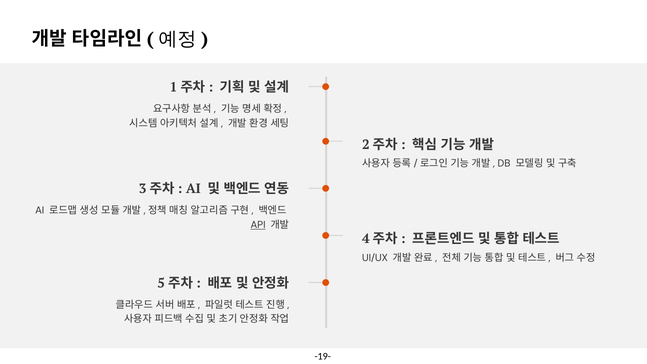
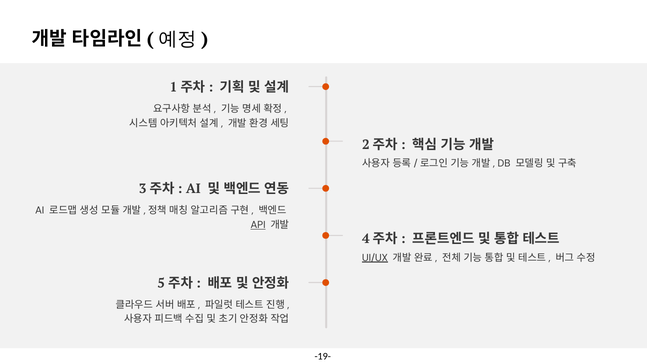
UI/UX underline: none -> present
